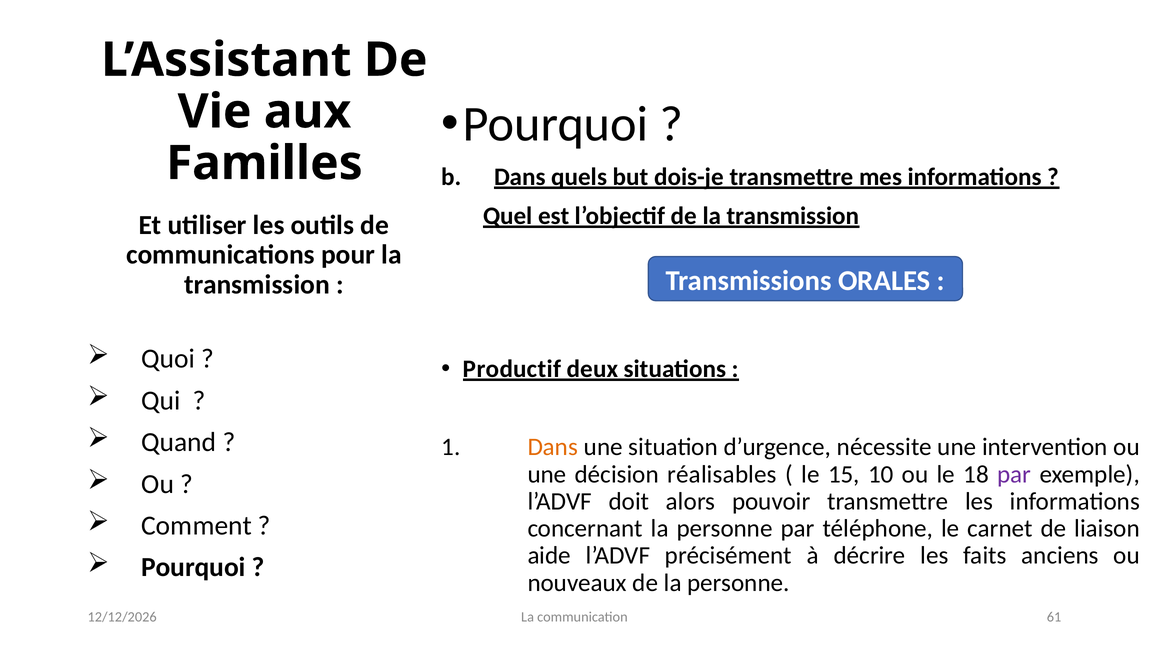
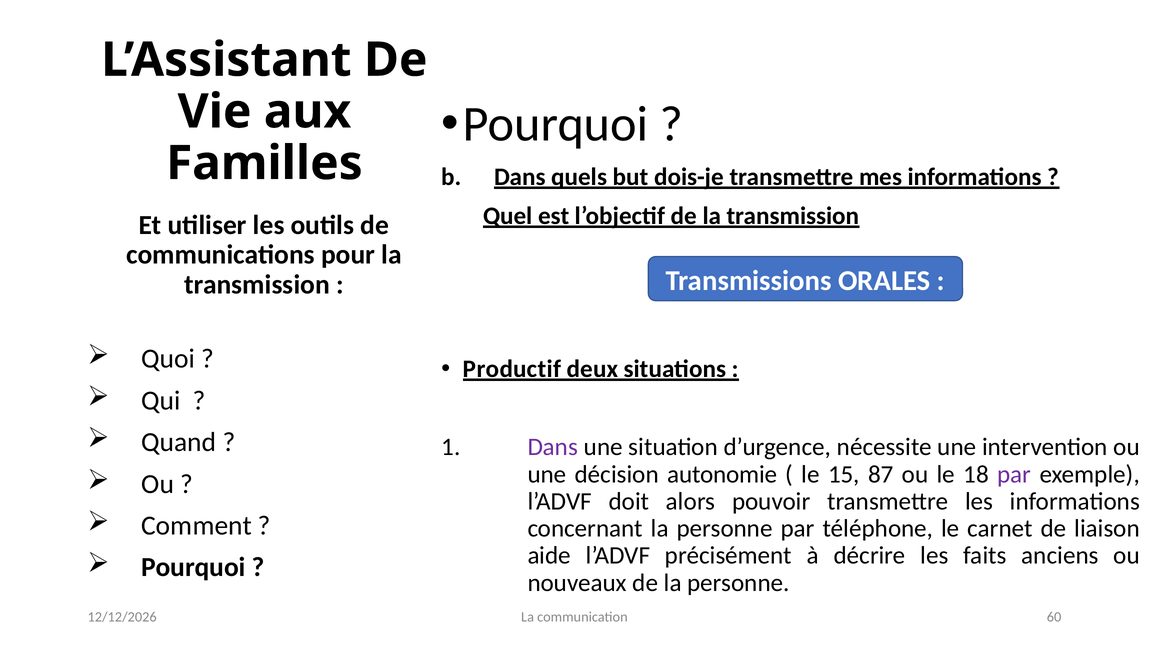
Dans at (553, 447) colour: orange -> purple
réalisables: réalisables -> autonomie
10: 10 -> 87
61: 61 -> 60
